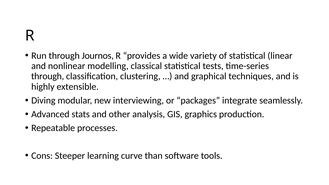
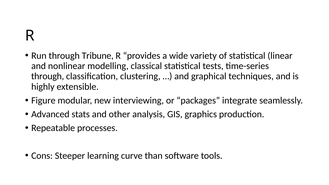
Journos: Journos -> Tribune
Diving: Diving -> Figure
